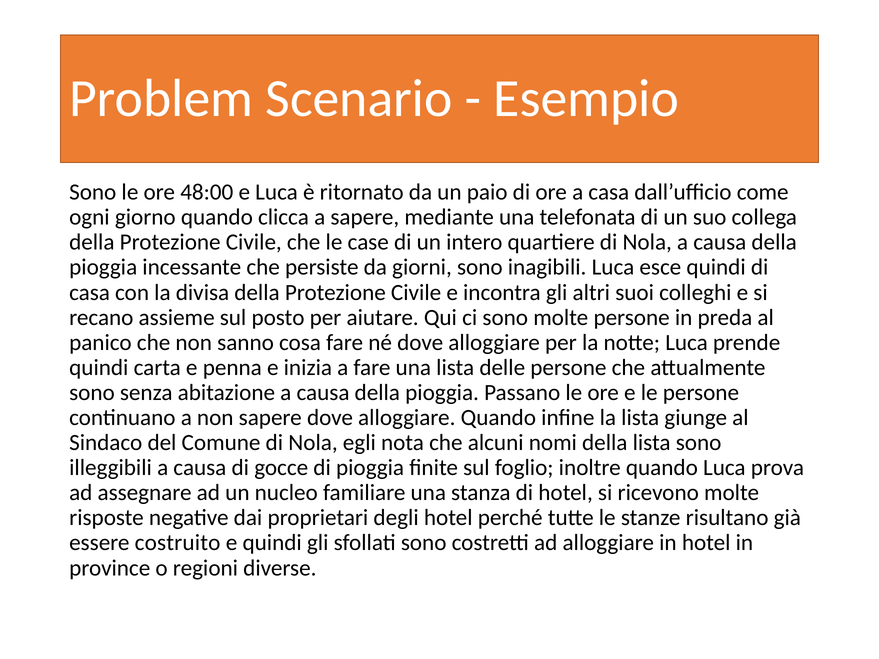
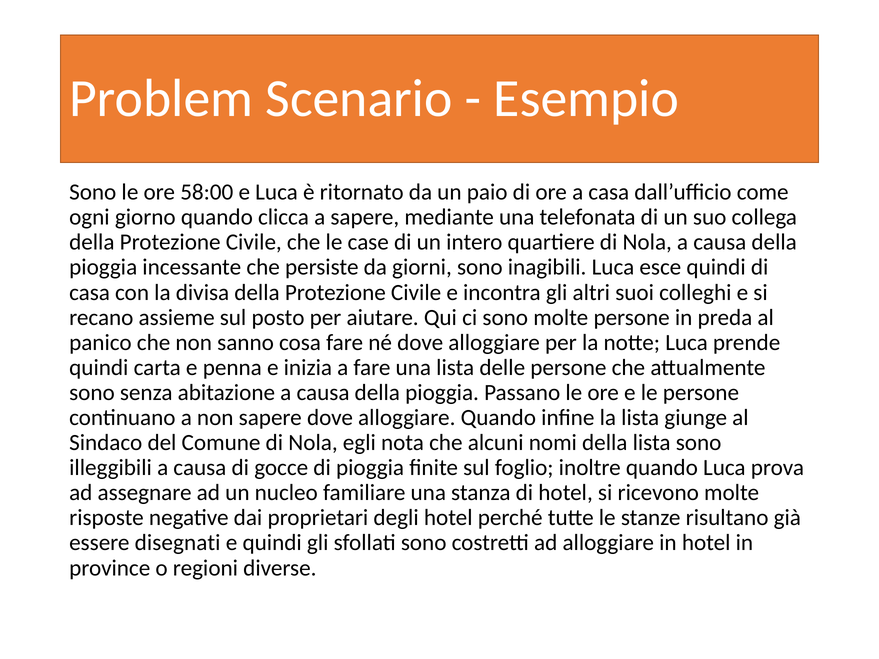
48:00: 48:00 -> 58:00
costruito: costruito -> disegnati
